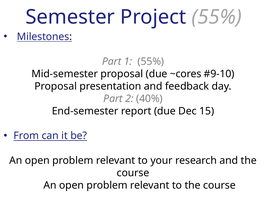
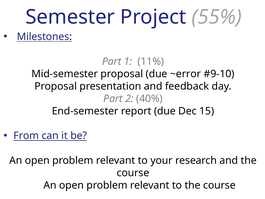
1 55%: 55% -> 11%
~cores: ~cores -> ~error
